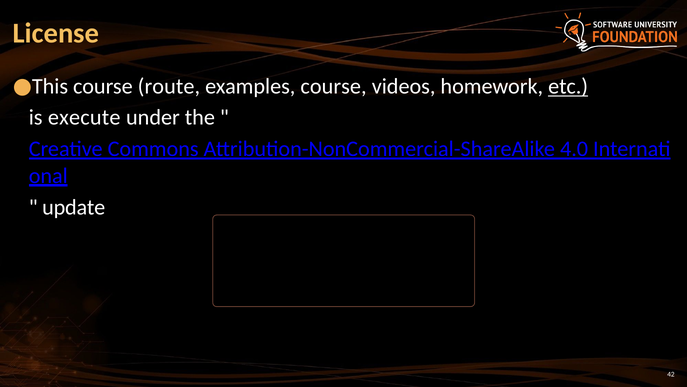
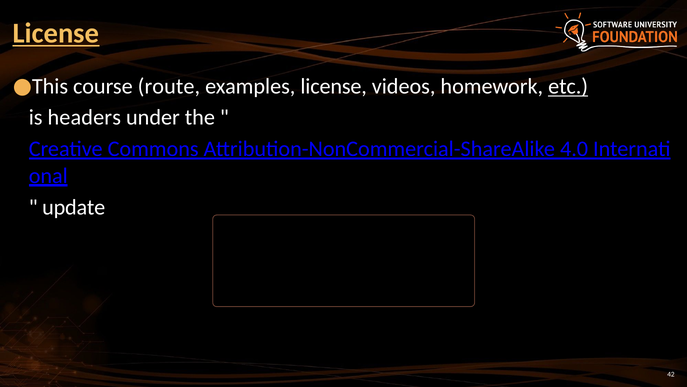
License at (56, 33) underline: none -> present
examples course: course -> license
execute: execute -> headers
